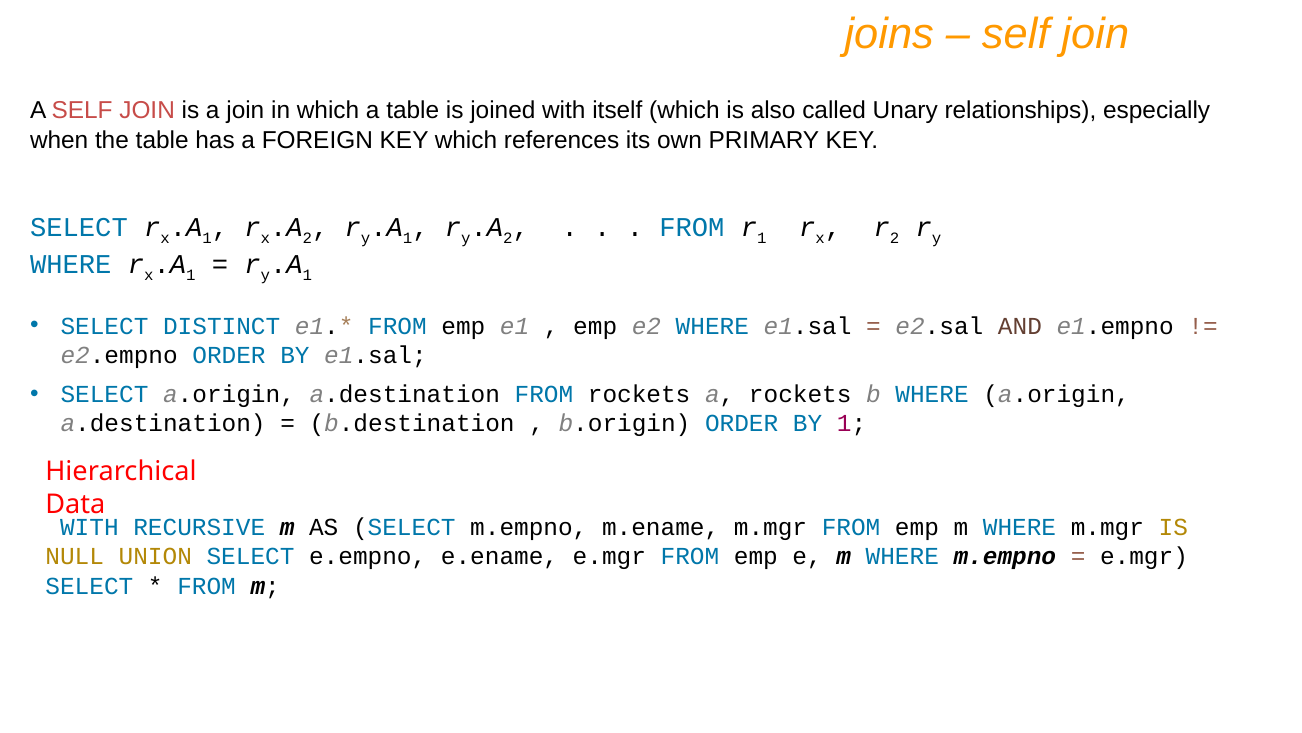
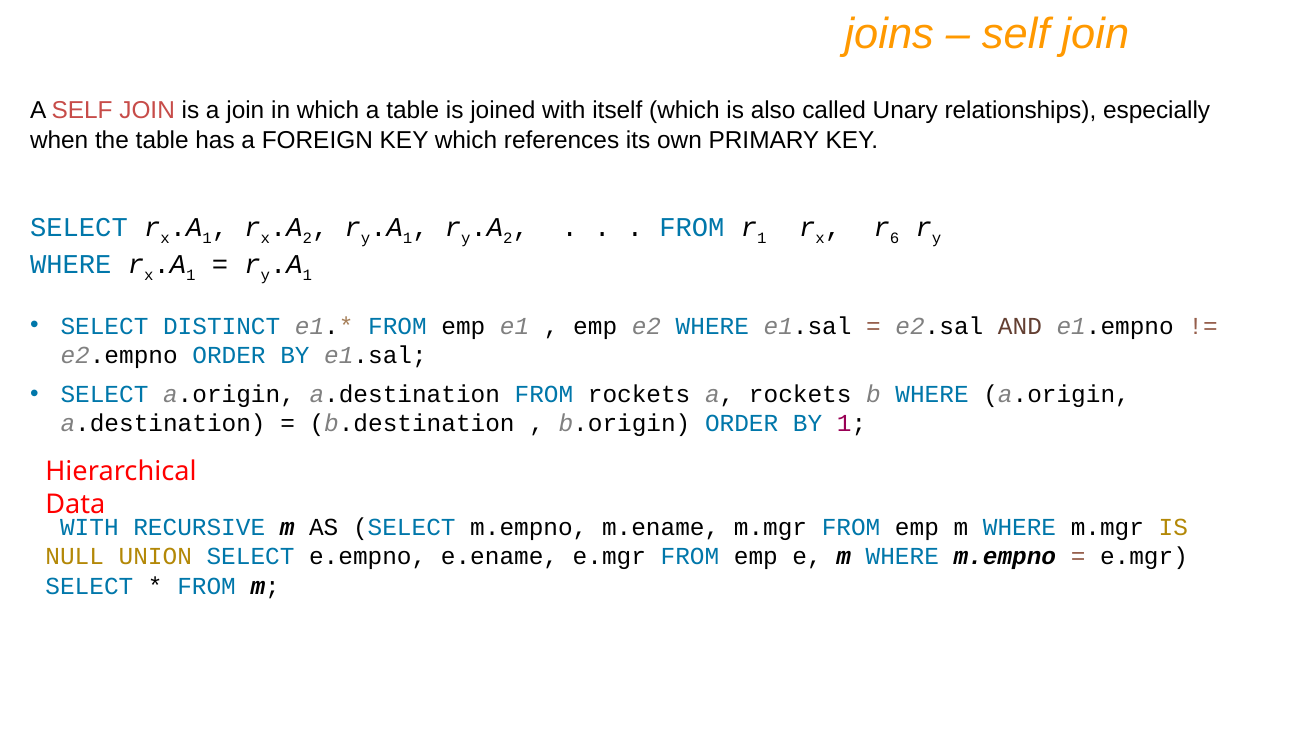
2 at (895, 238): 2 -> 6
